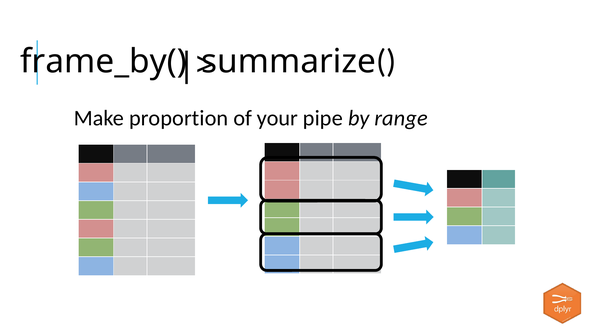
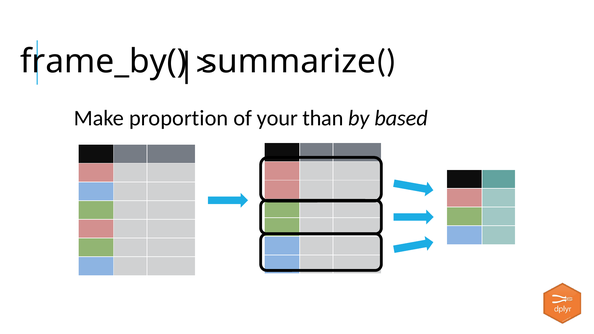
pipe: pipe -> than
range: range -> based
